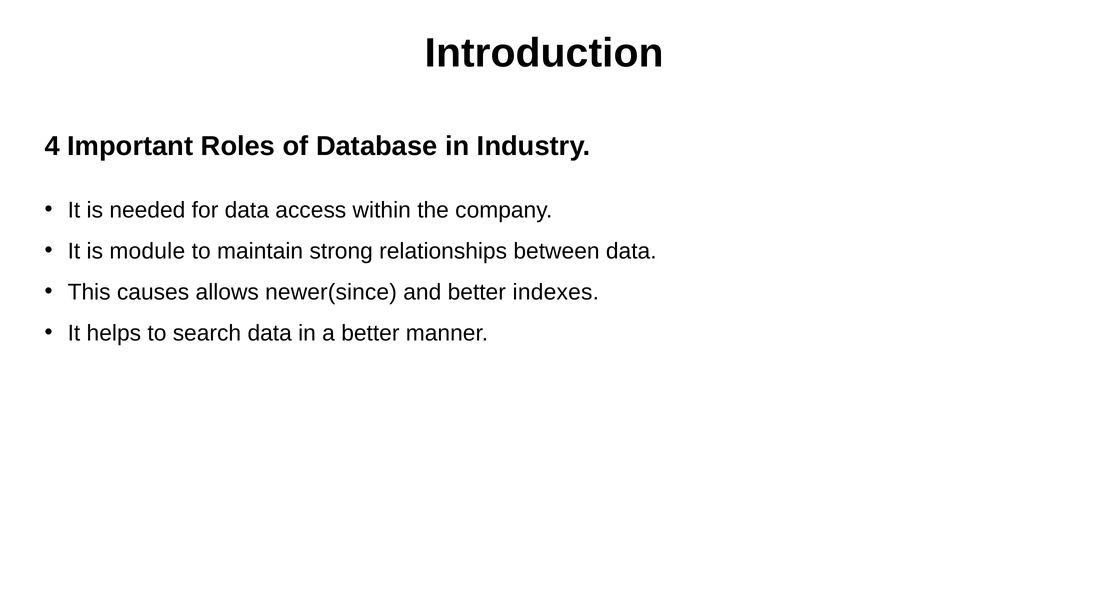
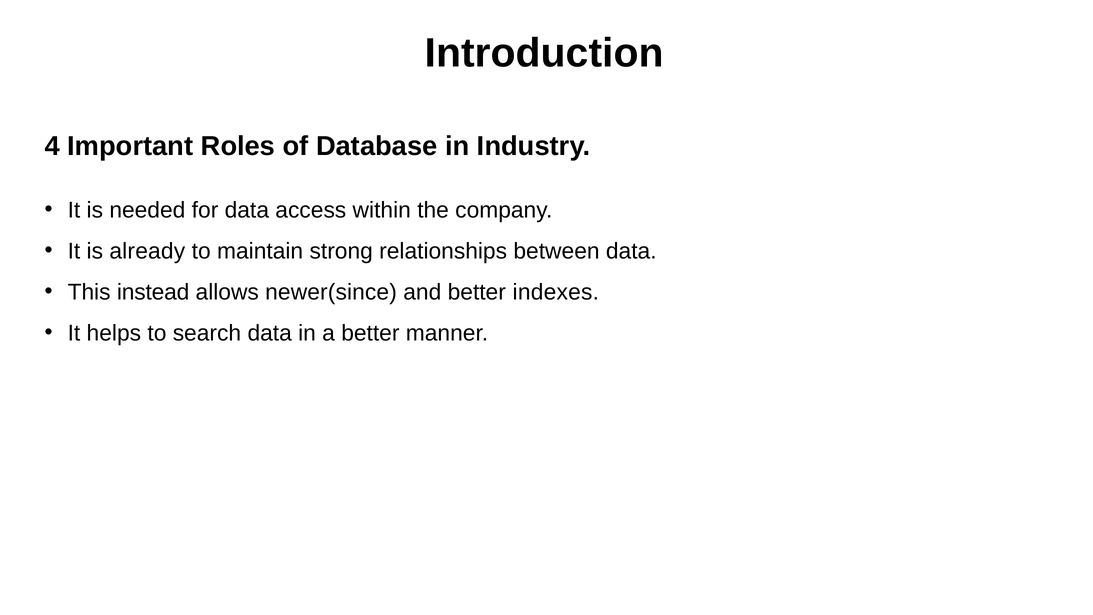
module: module -> already
causes: causes -> instead
